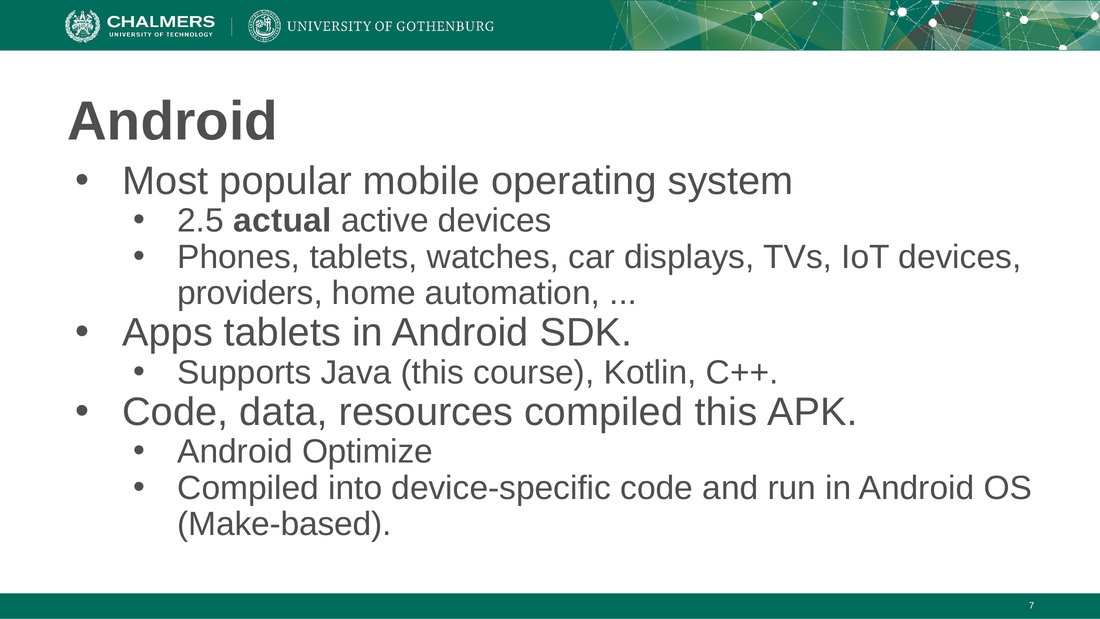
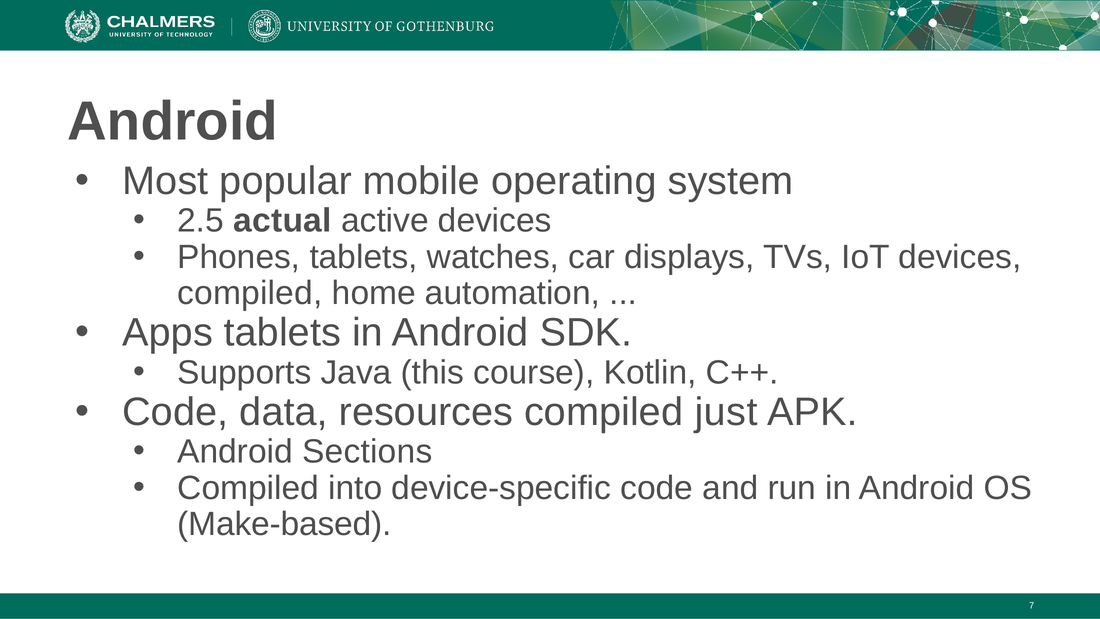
providers at (250, 293): providers -> compiled
compiled this: this -> just
Optimize: Optimize -> Sections
